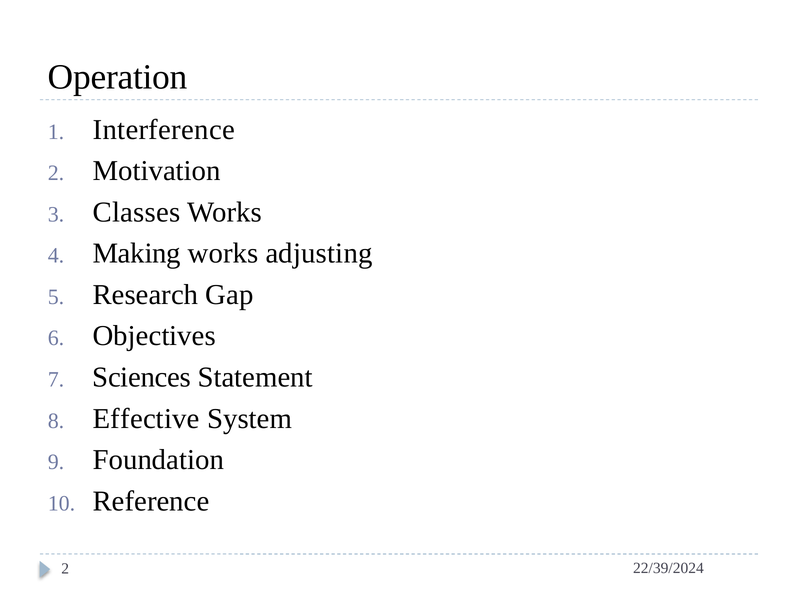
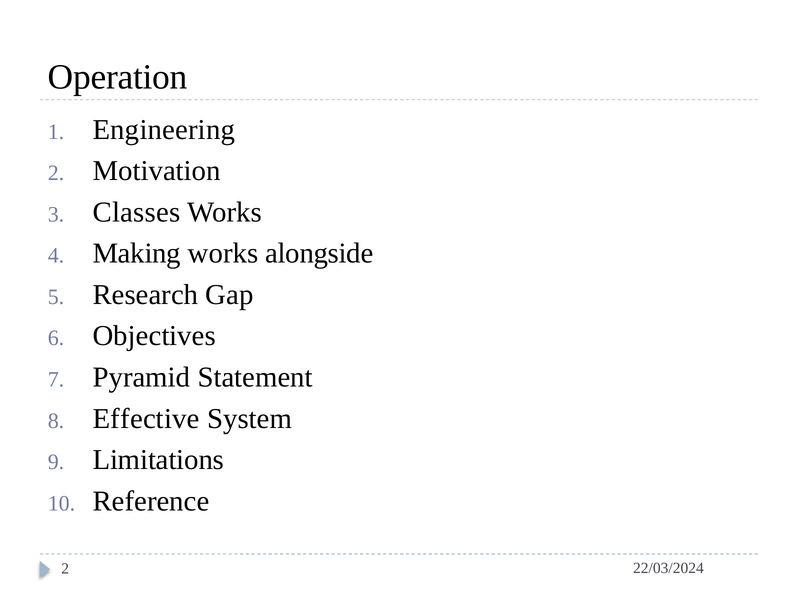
Interference: Interference -> Engineering
adjusting: adjusting -> alongside
Sciences: Sciences -> Pyramid
Foundation: Foundation -> Limitations
22/39/2024: 22/39/2024 -> 22/03/2024
